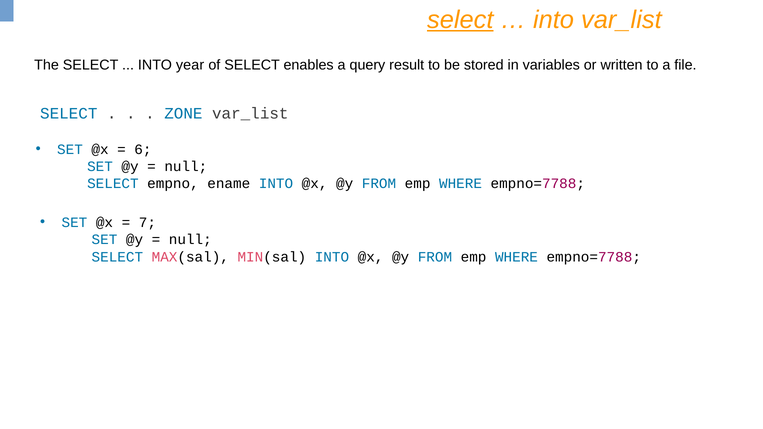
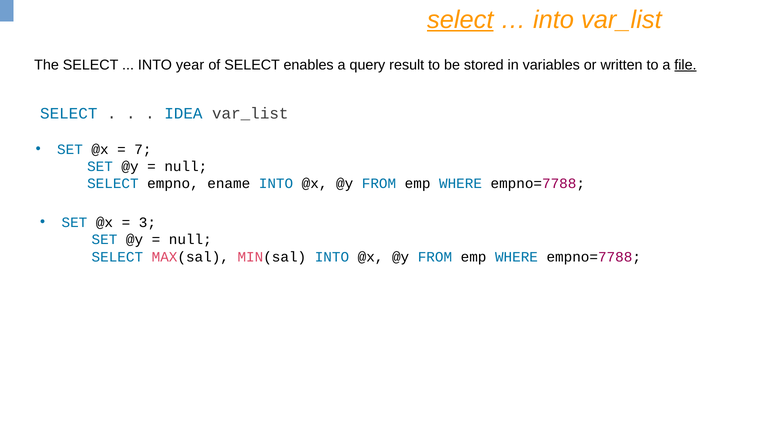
file underline: none -> present
ZONE: ZONE -> IDEA
6: 6 -> 7
7: 7 -> 3
